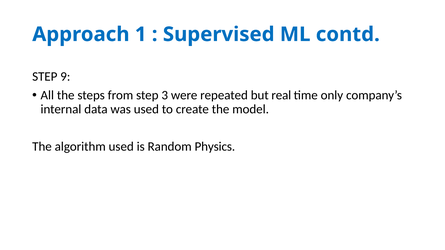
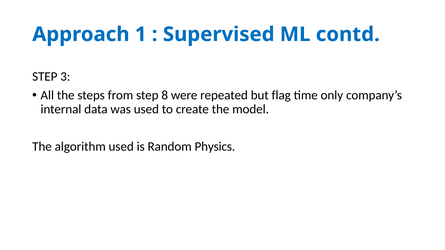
9: 9 -> 3
3: 3 -> 8
real: real -> flag
